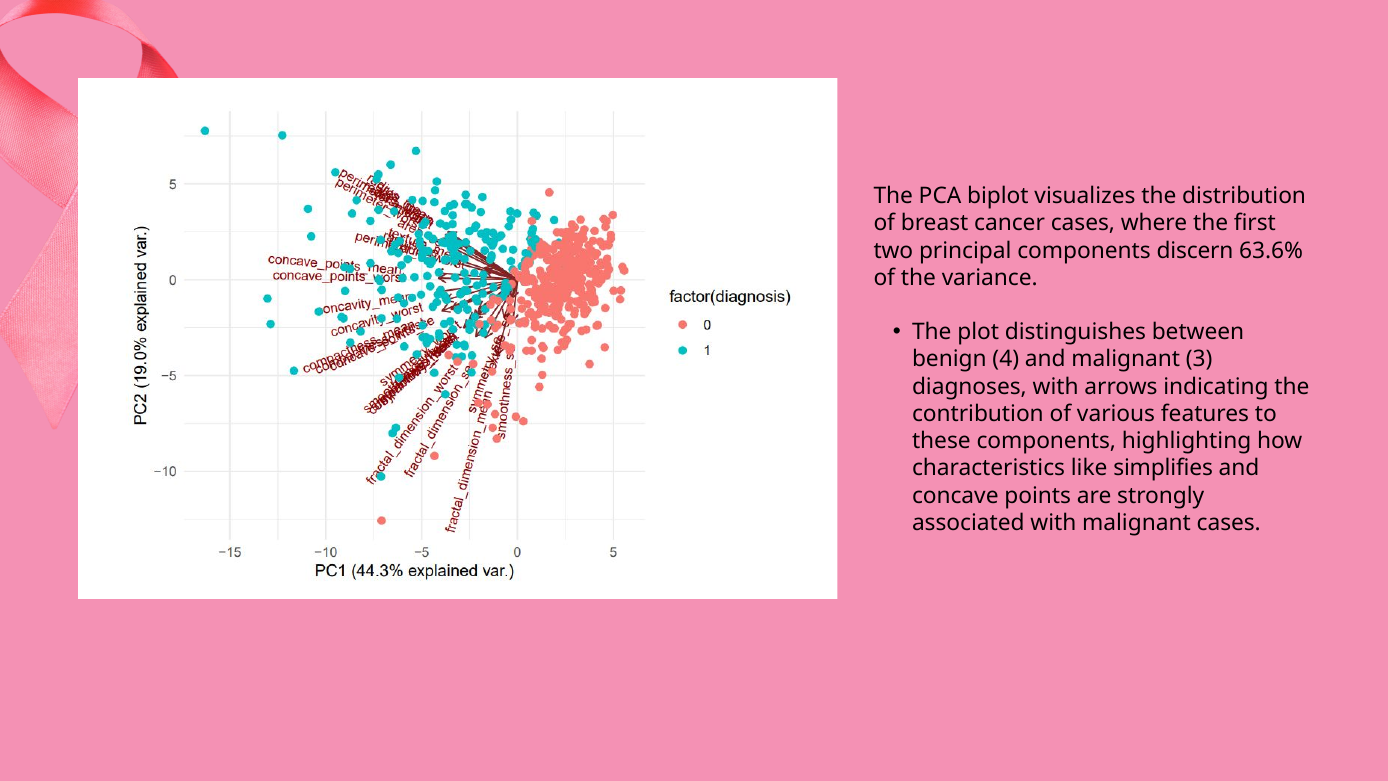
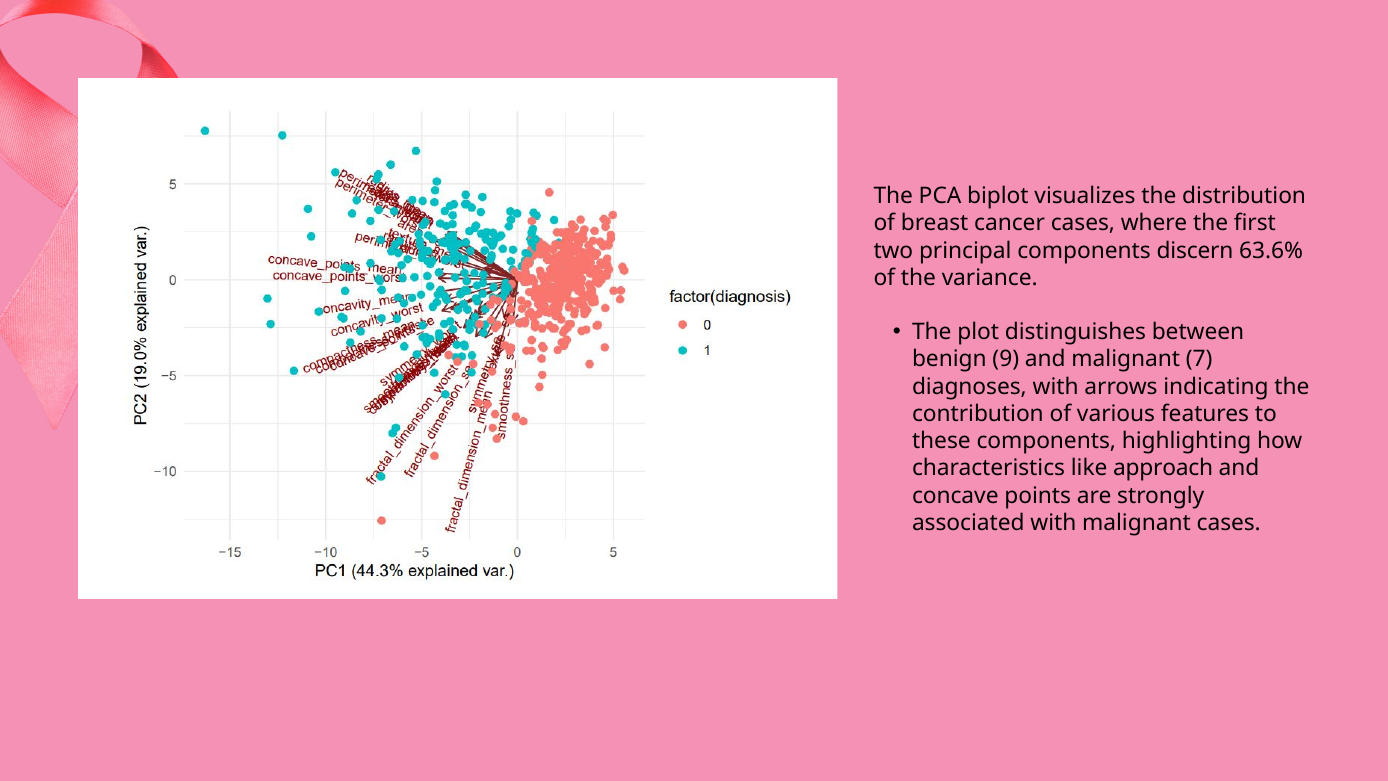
4: 4 -> 9
3: 3 -> 7
simplifies: simplifies -> approach
